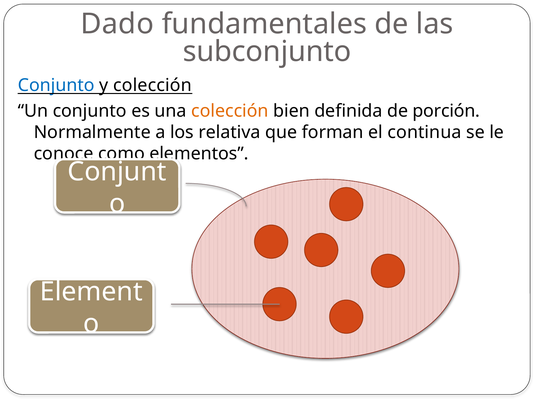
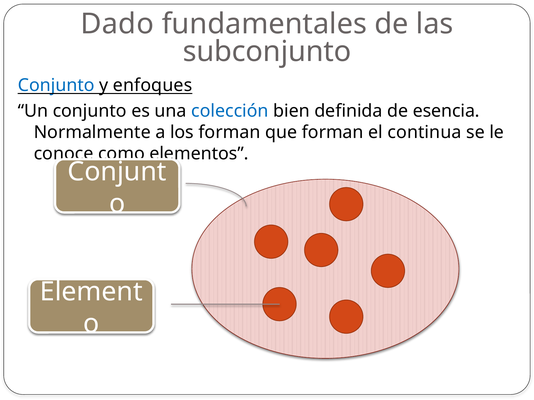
y colección: colección -> enfoques
colección at (230, 111) colour: orange -> blue
porción: porción -> esencia
los relativa: relativa -> forman
